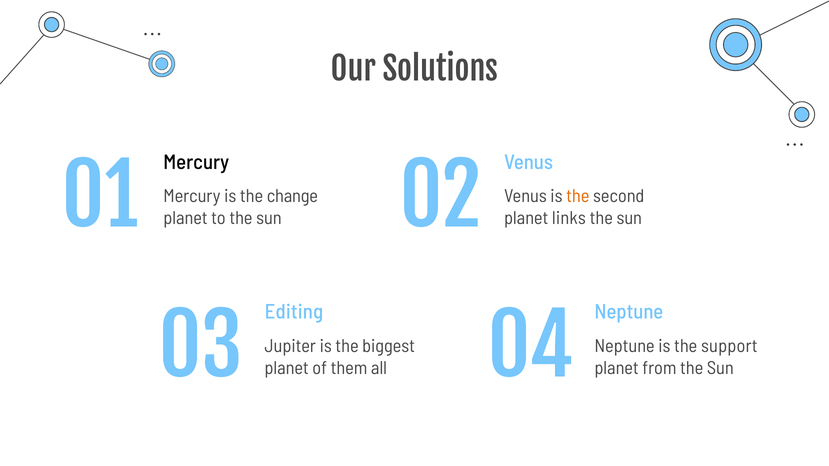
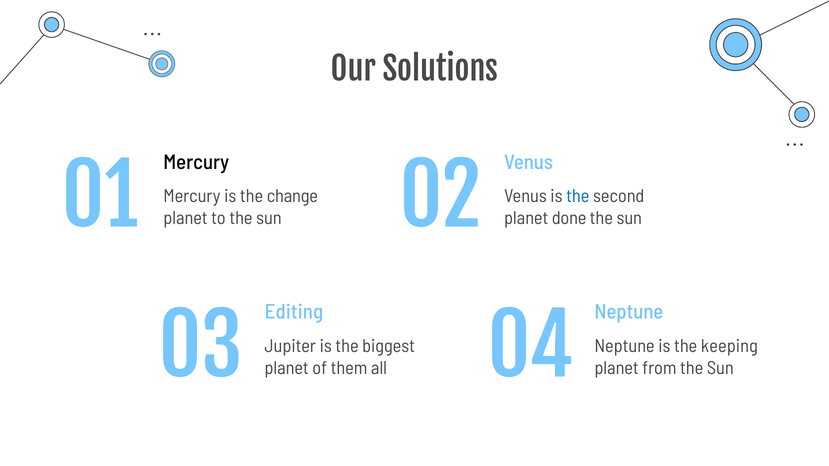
the at (578, 196) colour: orange -> blue
links: links -> done
support: support -> keeping
